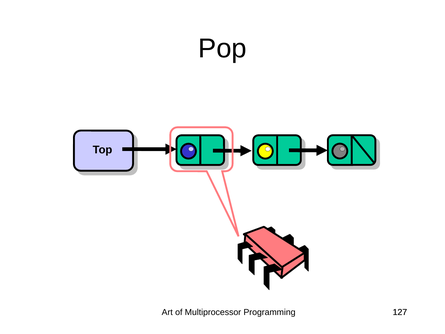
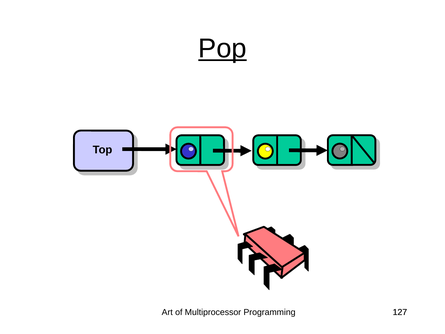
Pop underline: none -> present
